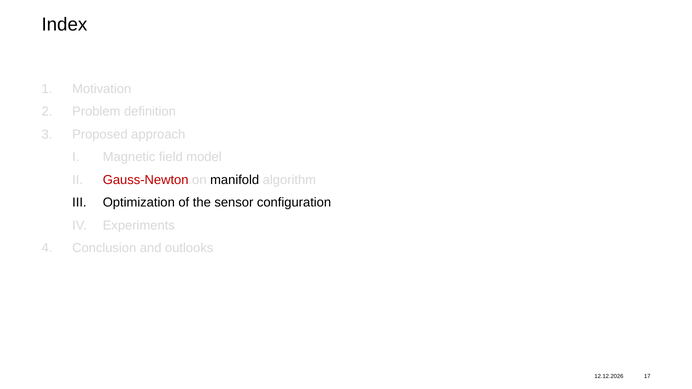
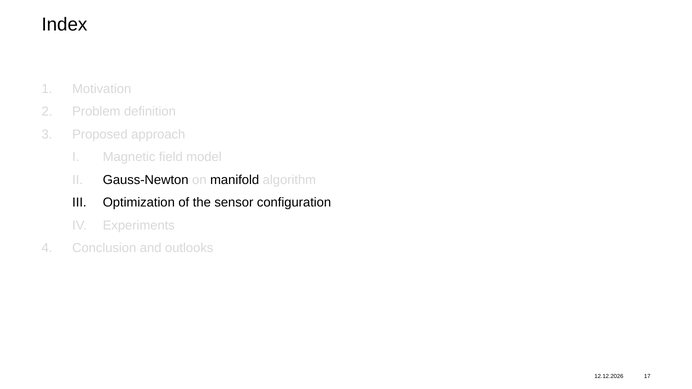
Gauss-Newton colour: red -> black
